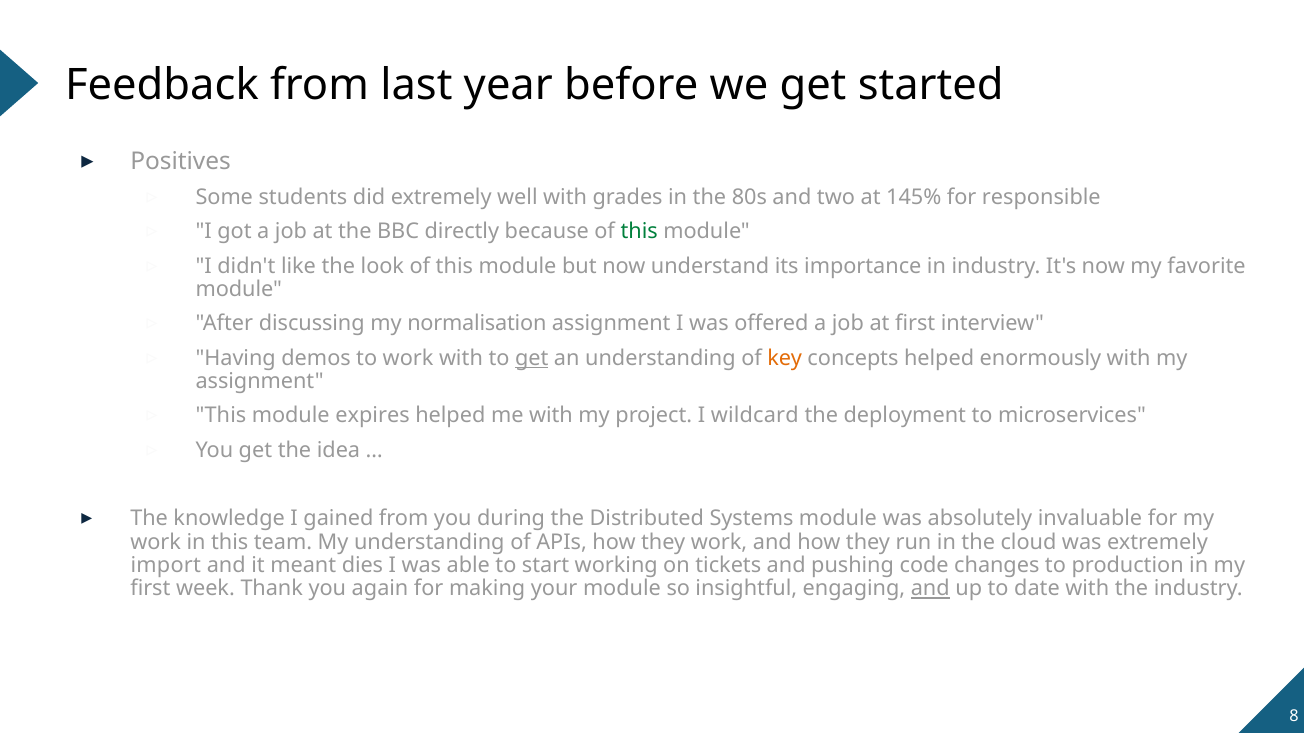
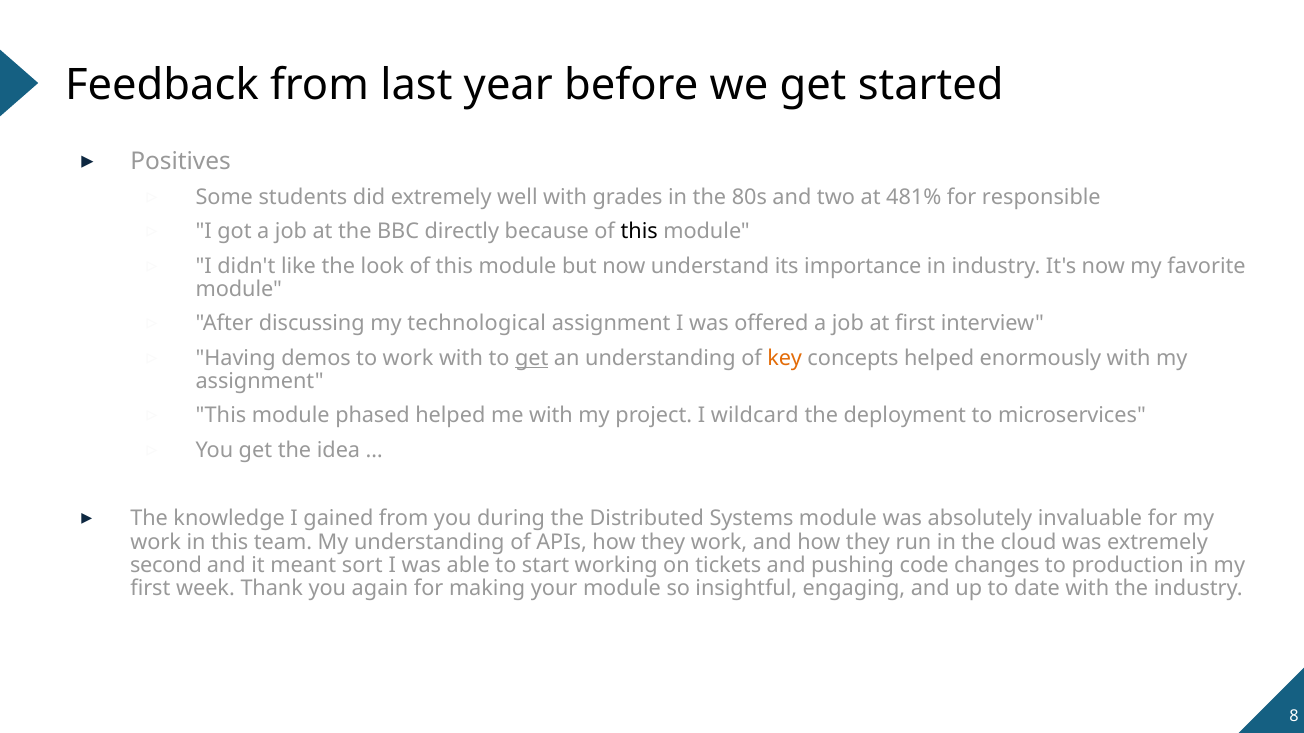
145%: 145% -> 481%
this at (639, 232) colour: green -> black
normalisation: normalisation -> technological
expires: expires -> phased
import: import -> second
dies: dies -> sort
and at (930, 589) underline: present -> none
